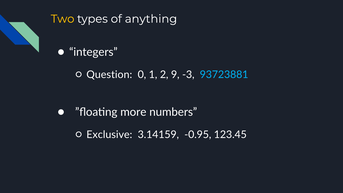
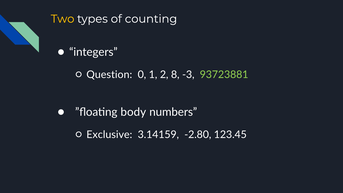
anything: anything -> counting
9: 9 -> 8
93723881 colour: light blue -> light green
more: more -> body
-0.95: -0.95 -> -2.80
